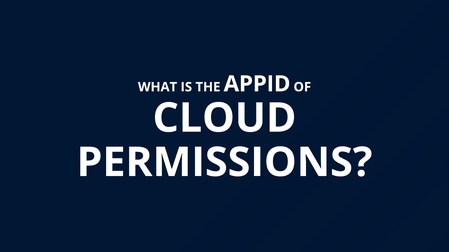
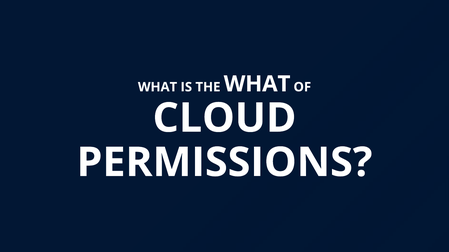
THE APPID: APPID -> WHAT
